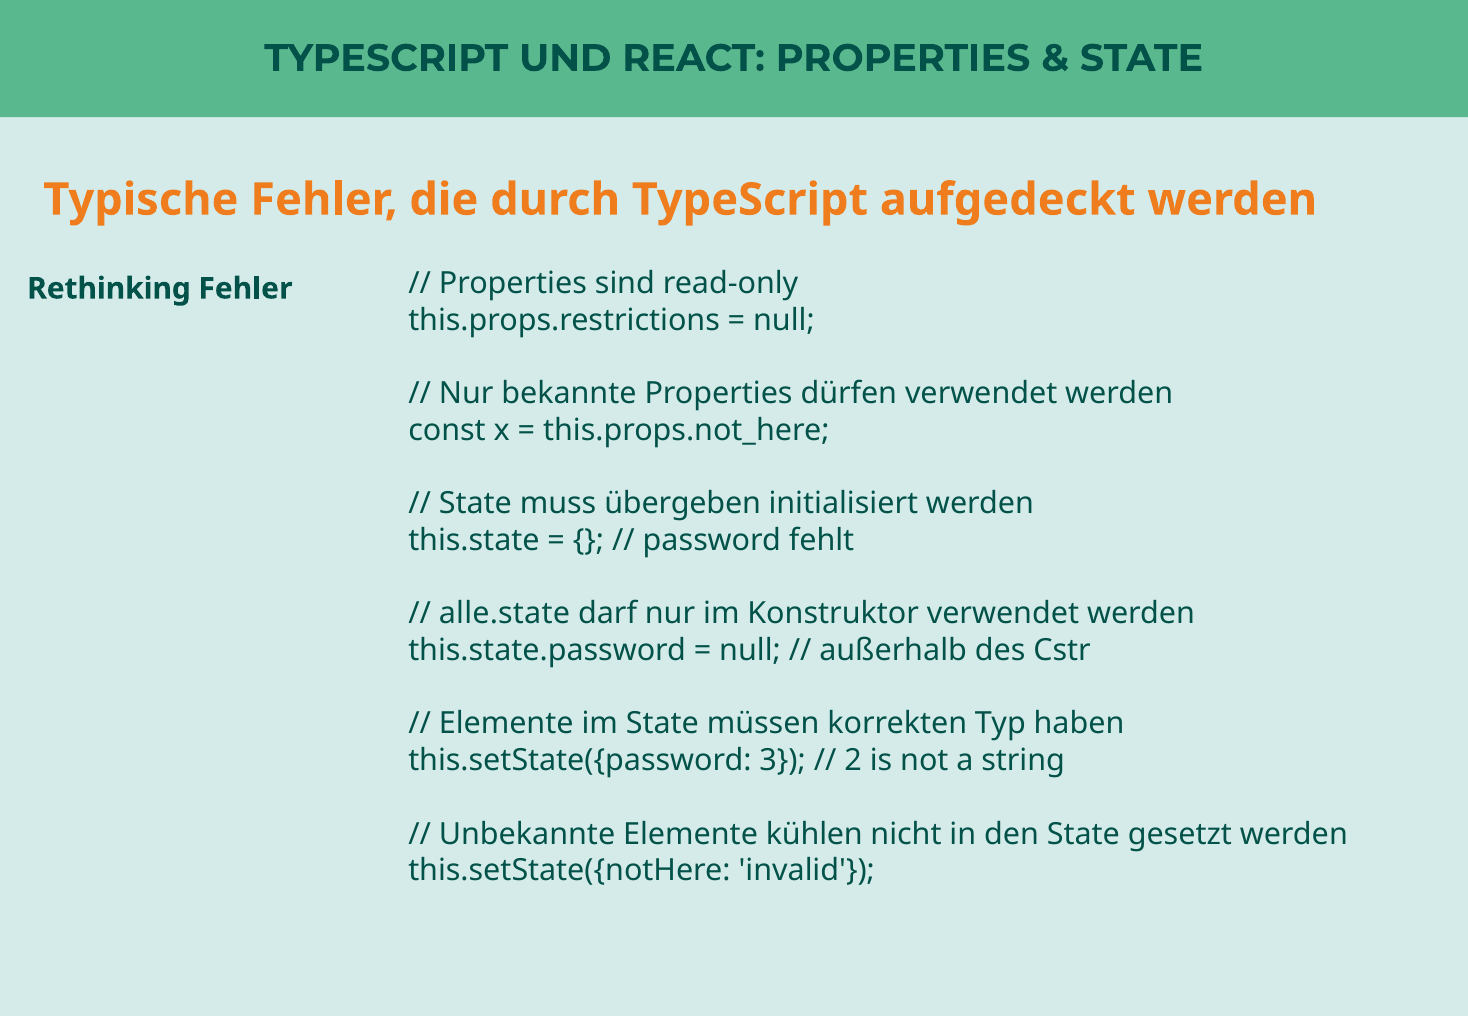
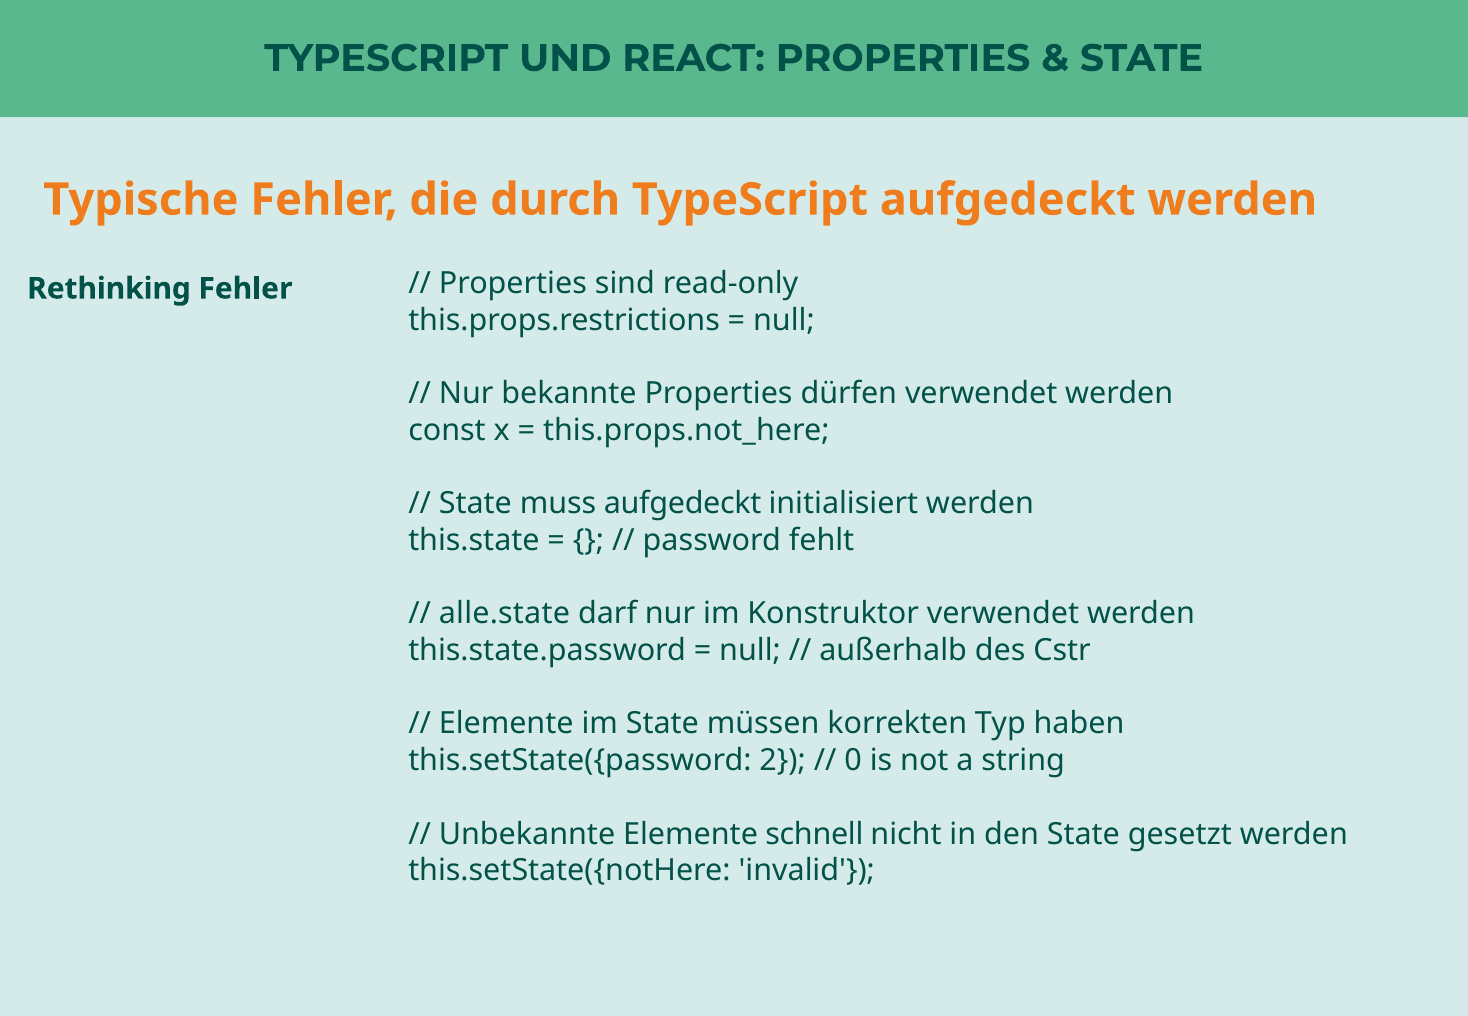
muss übergeben: übergeben -> aufgedeckt
3: 3 -> 2
2: 2 -> 0
kühlen: kühlen -> schnell
